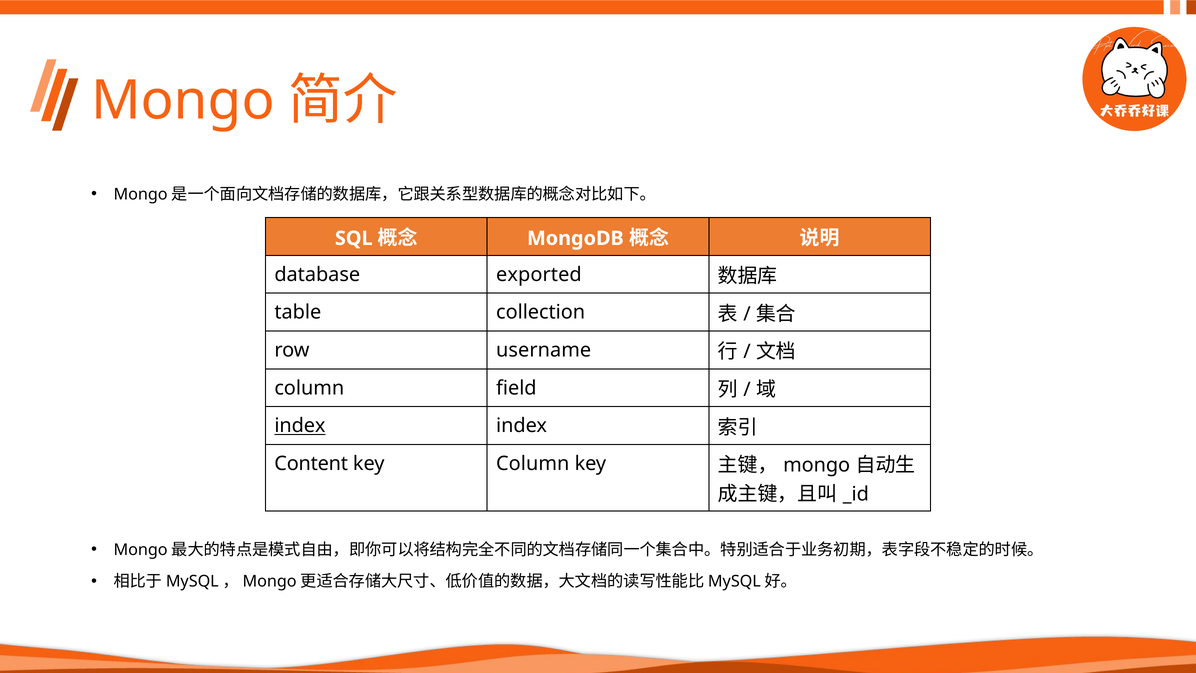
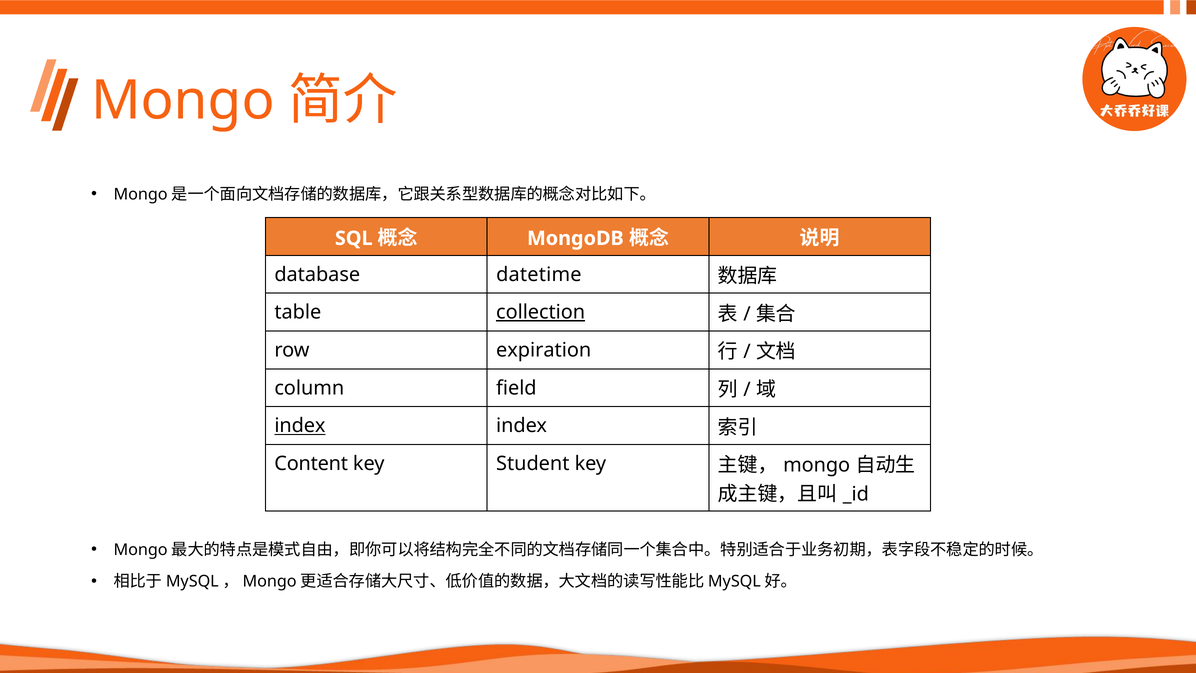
exported: exported -> datetime
collection underline: none -> present
username: username -> expiration
key Column: Column -> Student
